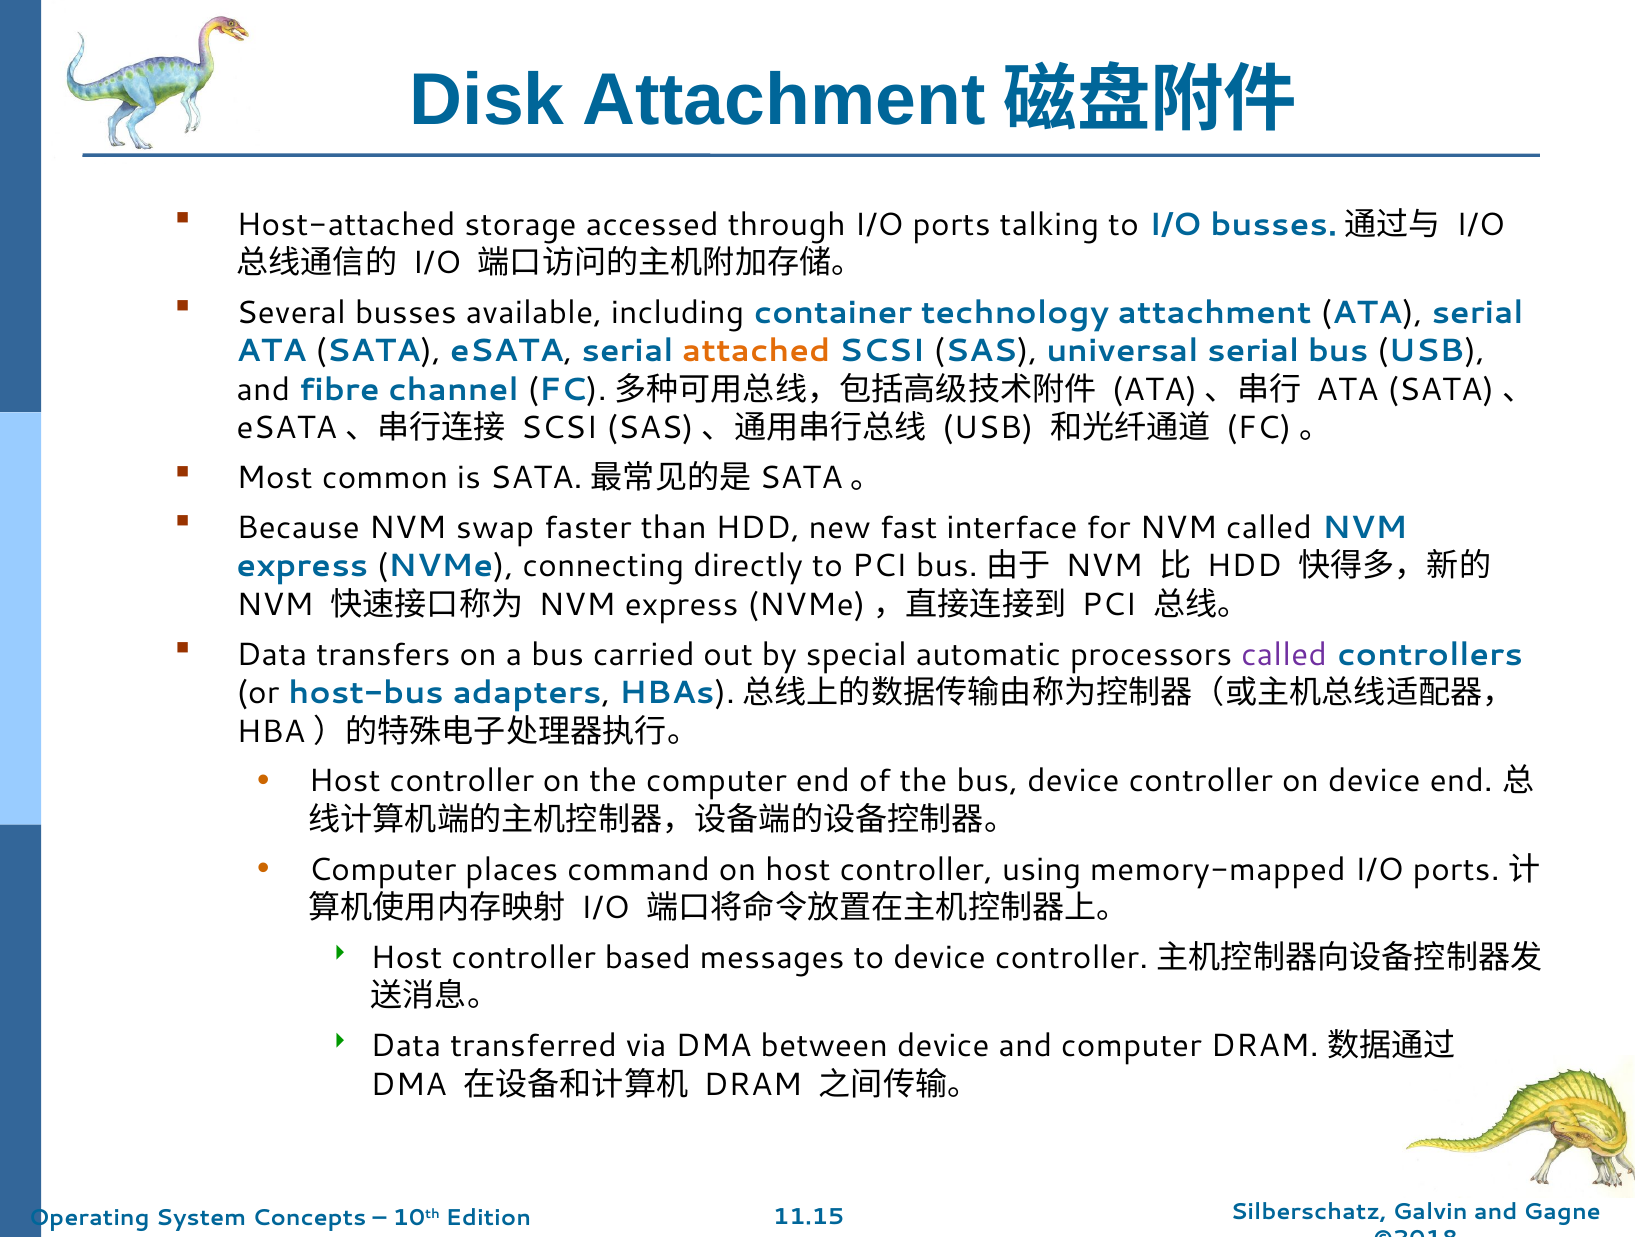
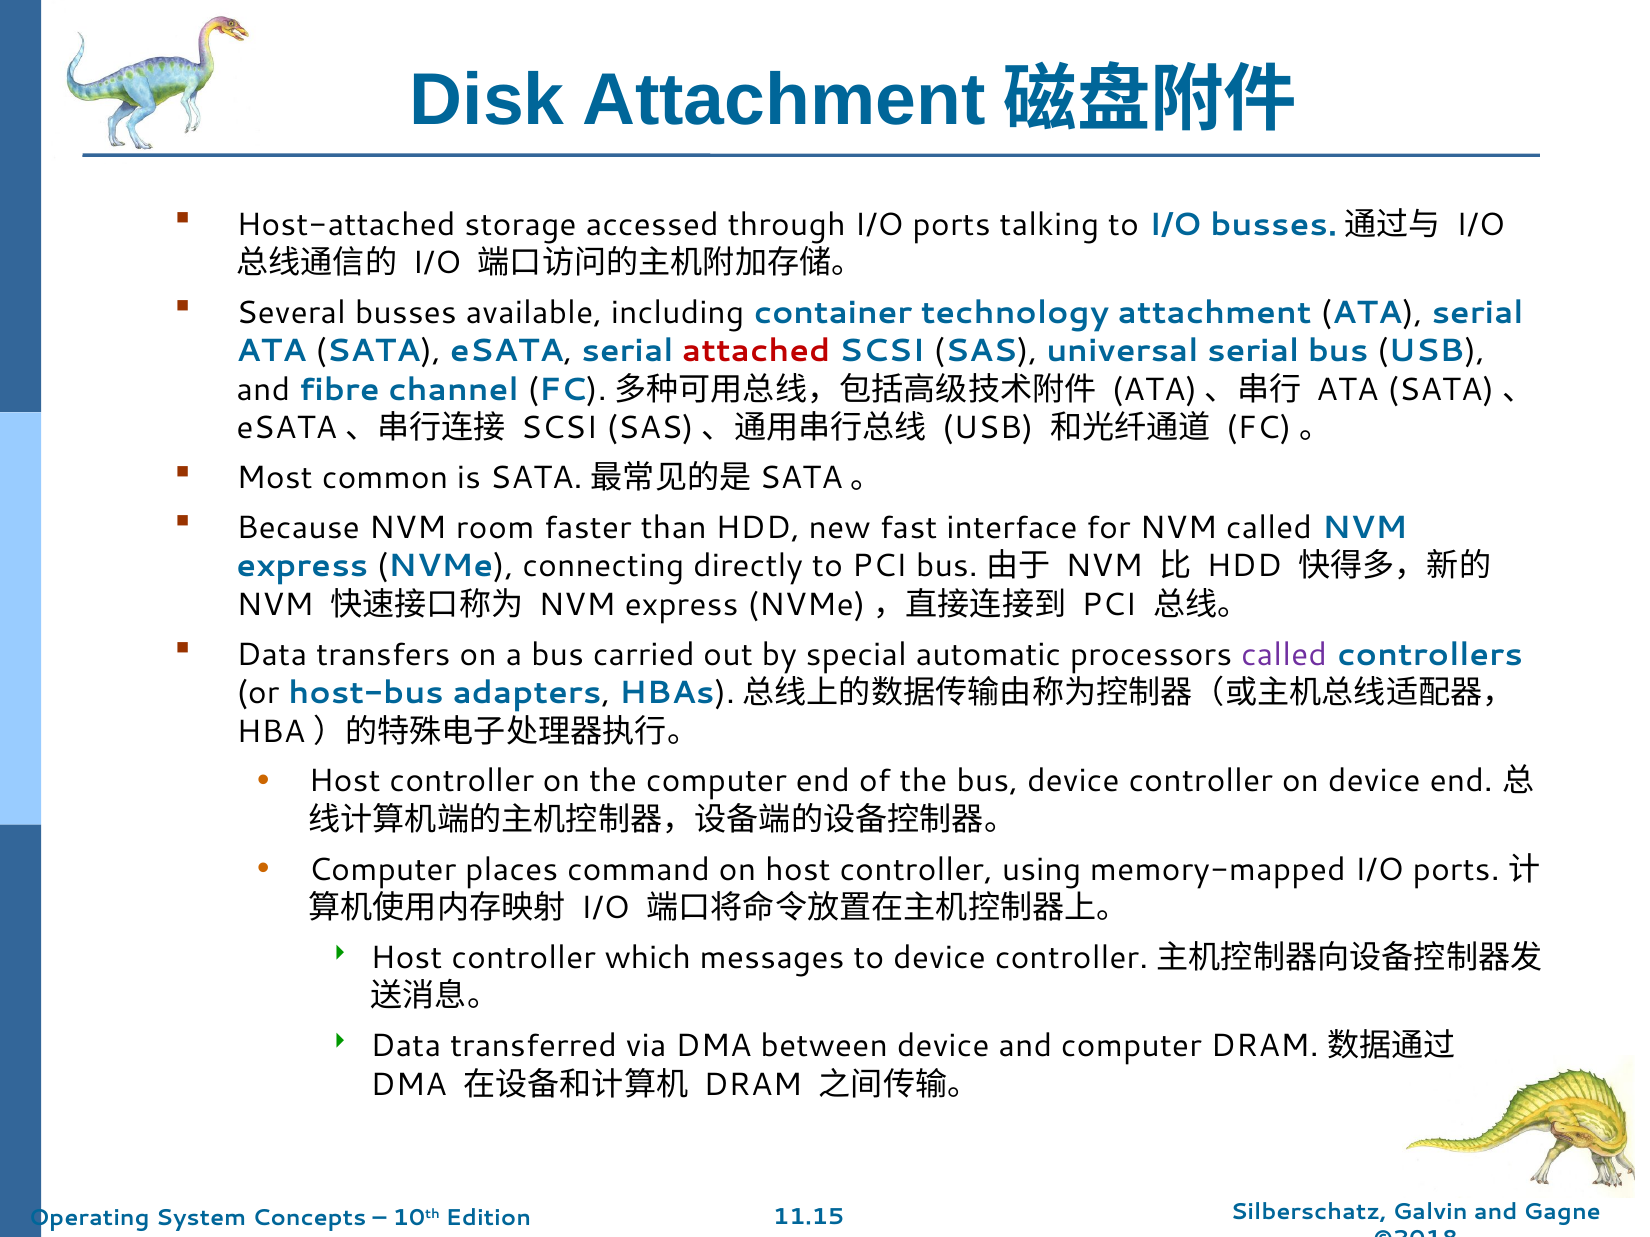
attached colour: orange -> red
swap: swap -> room
based: based -> which
